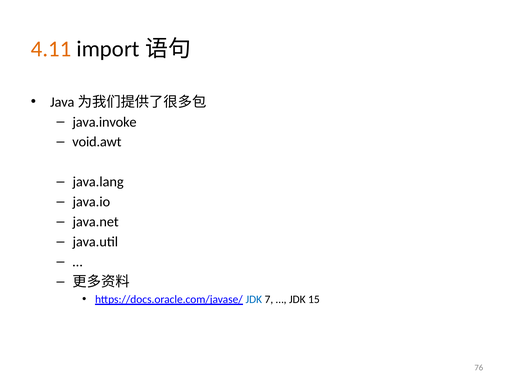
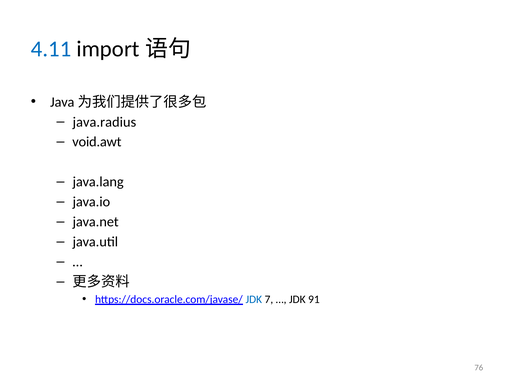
4.11 colour: orange -> blue
java.invoke: java.invoke -> java.radius
15: 15 -> 91
